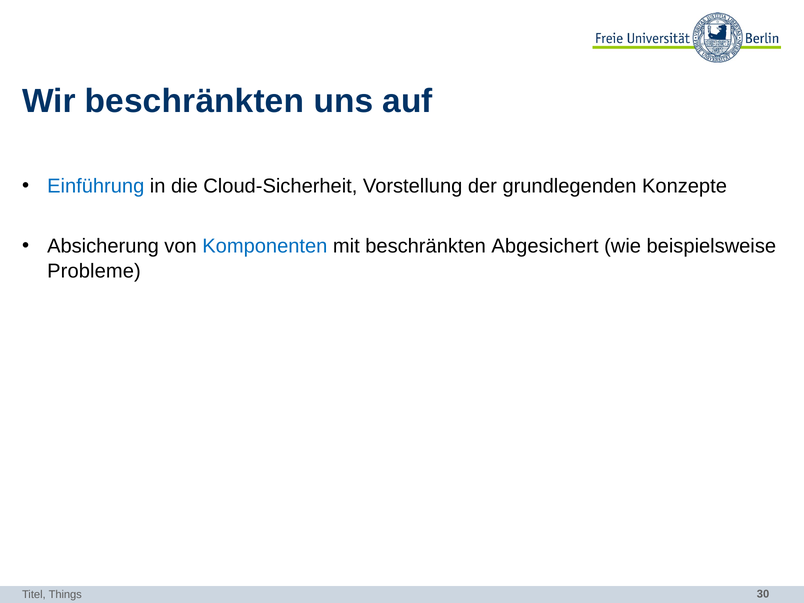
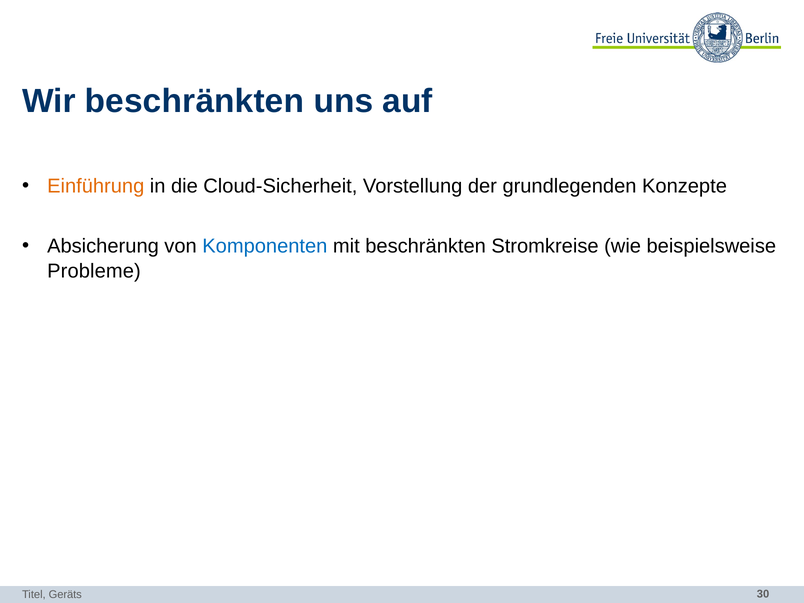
Einführung colour: blue -> orange
Abgesichert: Abgesichert -> Stromkreise
Things: Things -> Geräts
